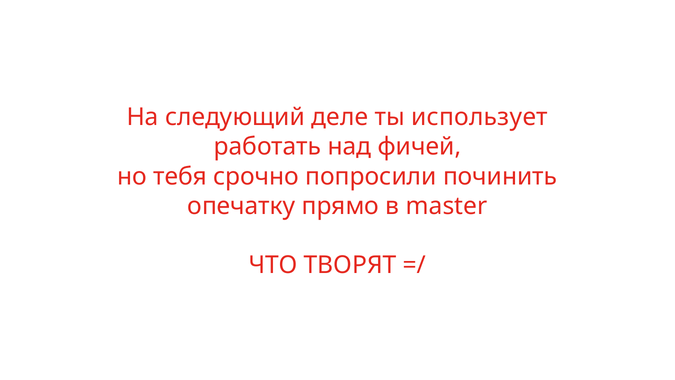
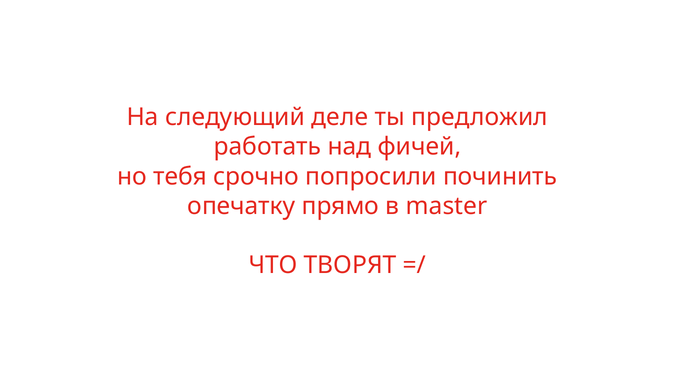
использует: использует -> предложил
